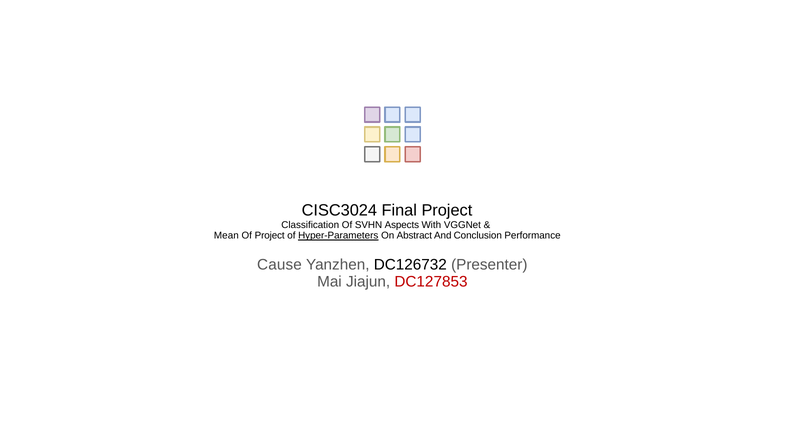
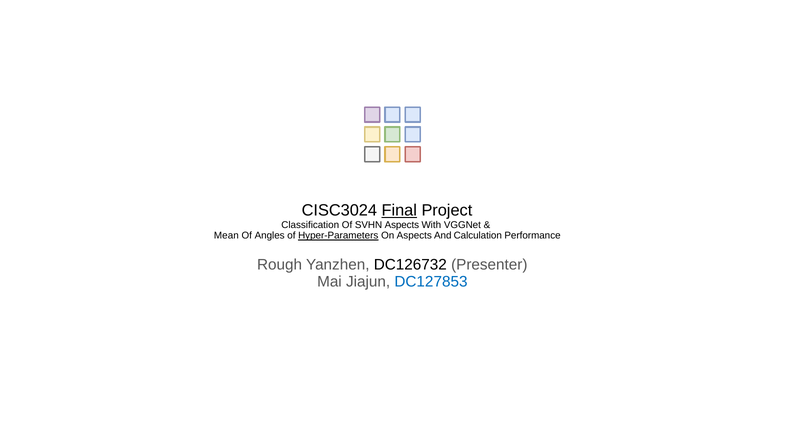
Final underline: none -> present
Of Project: Project -> Angles
On Abstract: Abstract -> Aspects
Conclusion: Conclusion -> Calculation
Cause: Cause -> Rough
DC127853 colour: red -> blue
